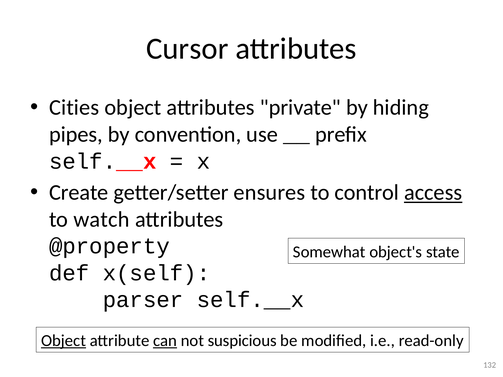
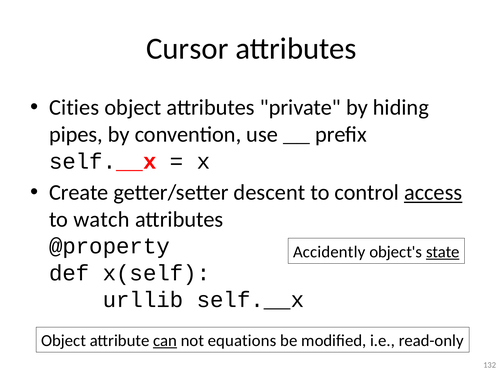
ensures: ensures -> descent
Somewhat: Somewhat -> Accidently
state underline: none -> present
parser: parser -> urllib
Object at (64, 341) underline: present -> none
suspicious: suspicious -> equations
